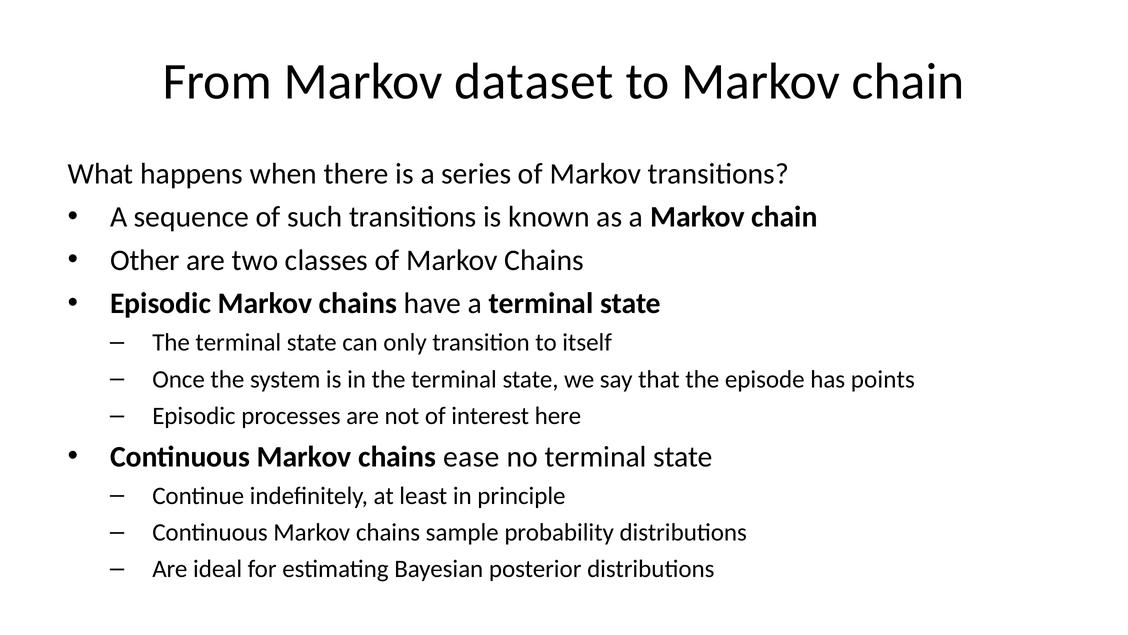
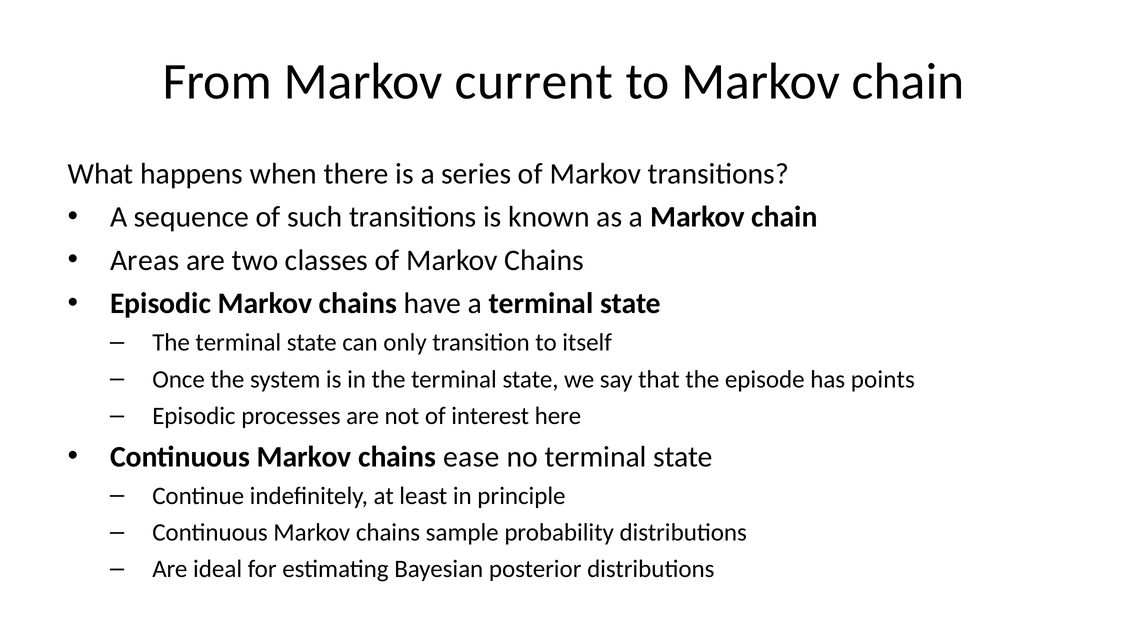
dataset: dataset -> current
Other: Other -> Areas
